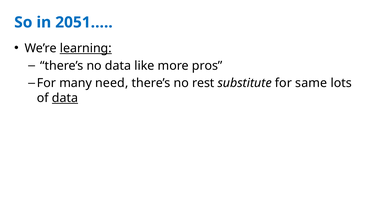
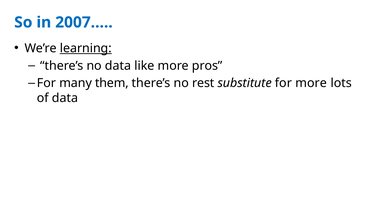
2051…: 2051… -> 2007…
need: need -> them
for same: same -> more
data at (65, 98) underline: present -> none
